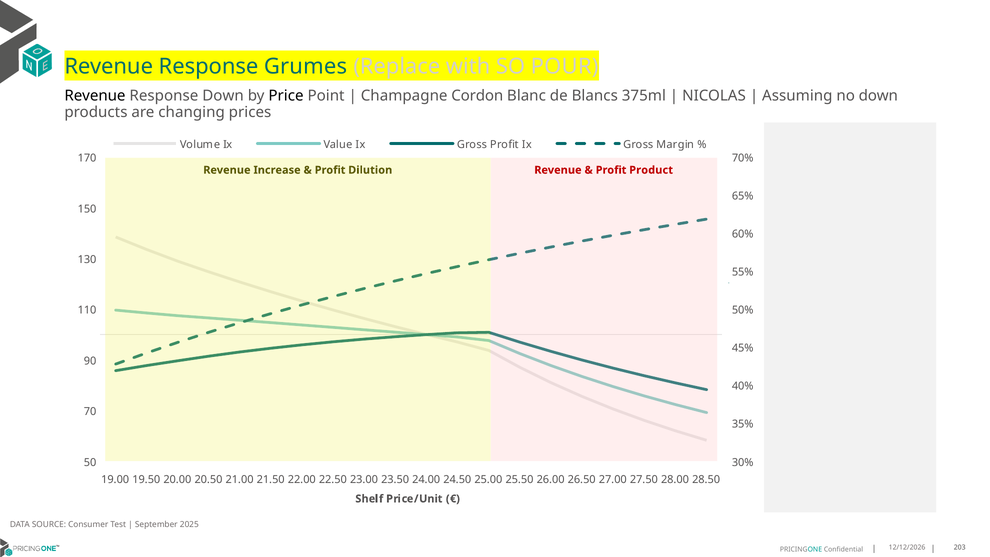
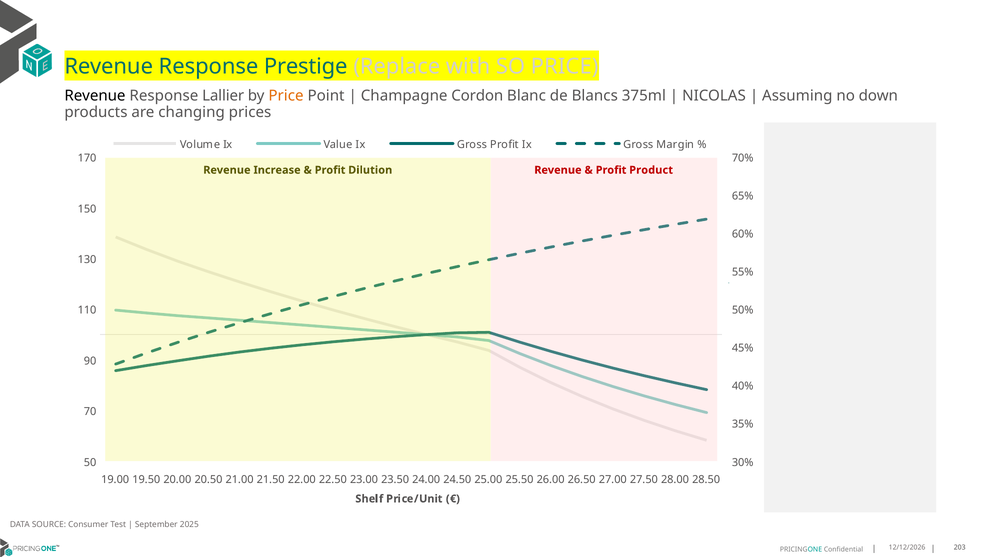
Grumes: Grumes -> Prestige
SO POUR: POUR -> PRICE
Response Down: Down -> Lallier
Price at (286, 96) colour: black -> orange
